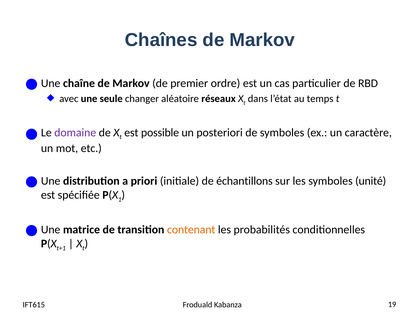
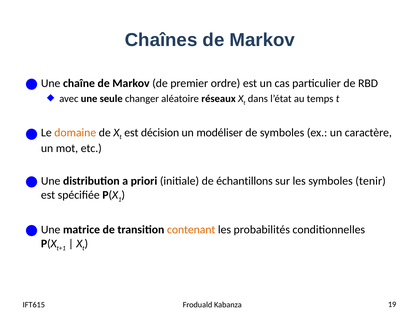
domaine colour: purple -> orange
possible: possible -> décision
posteriori: posteriori -> modéliser
unité: unité -> tenir
